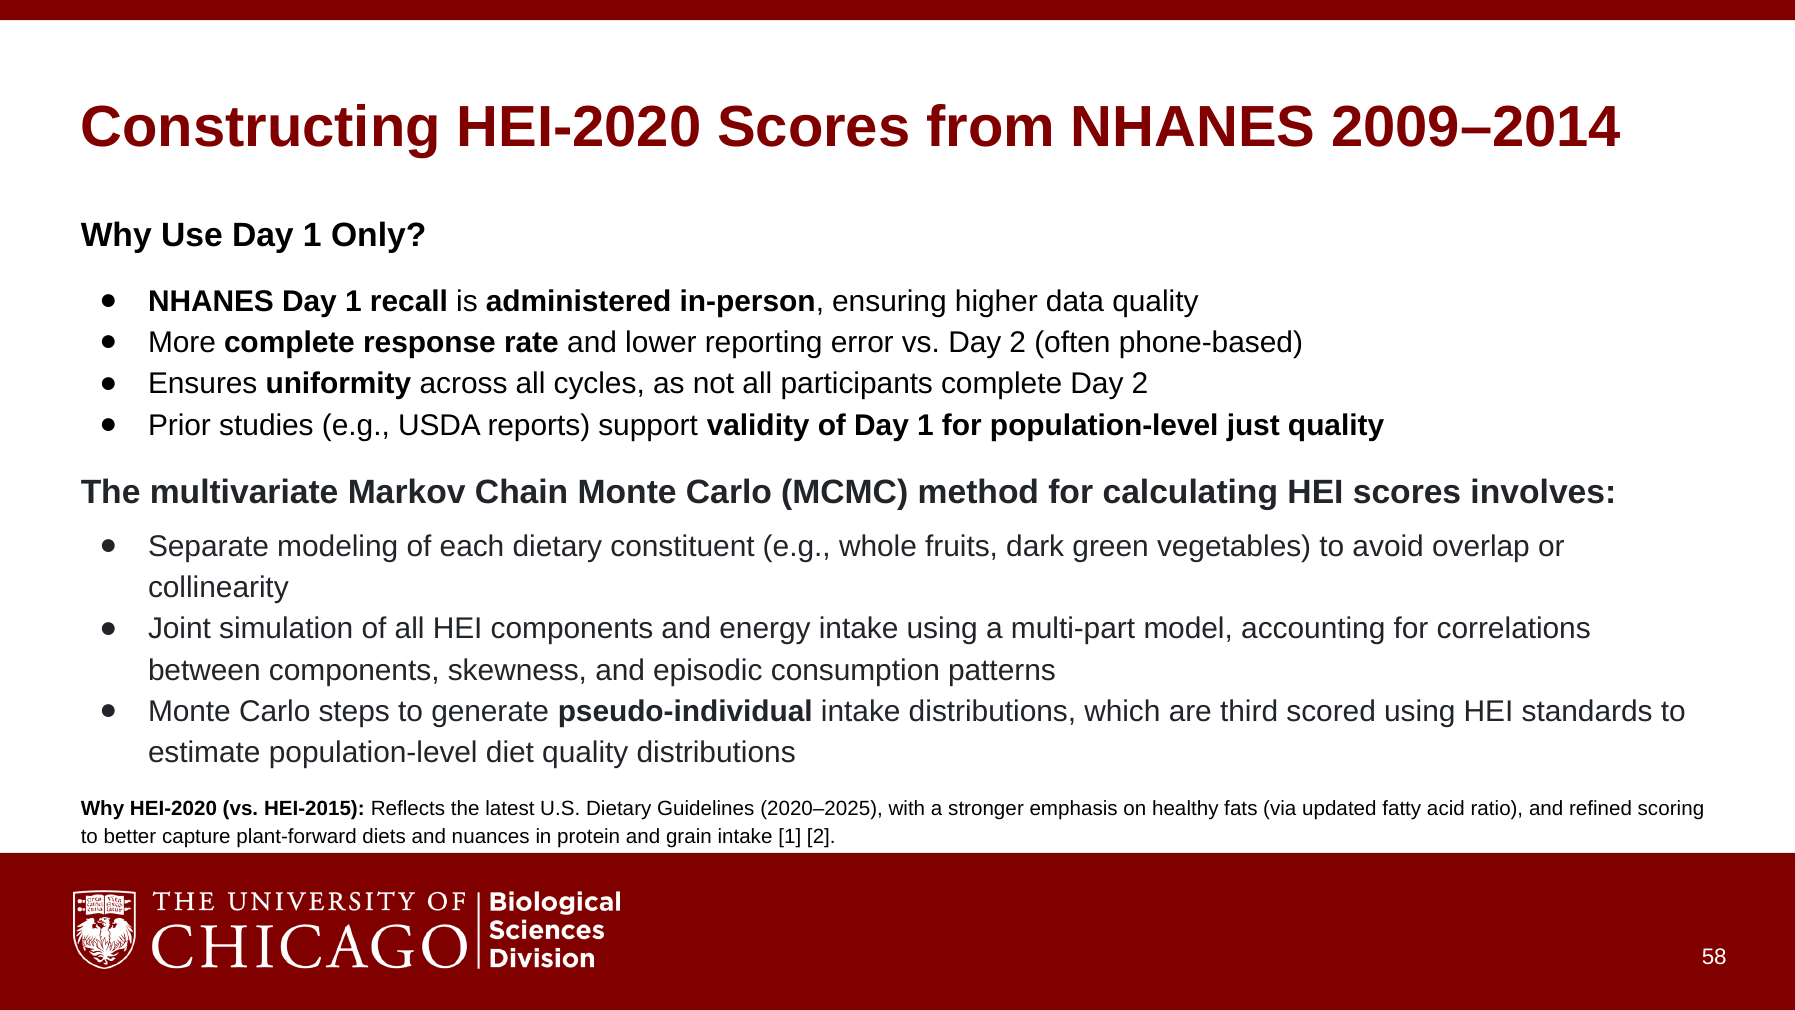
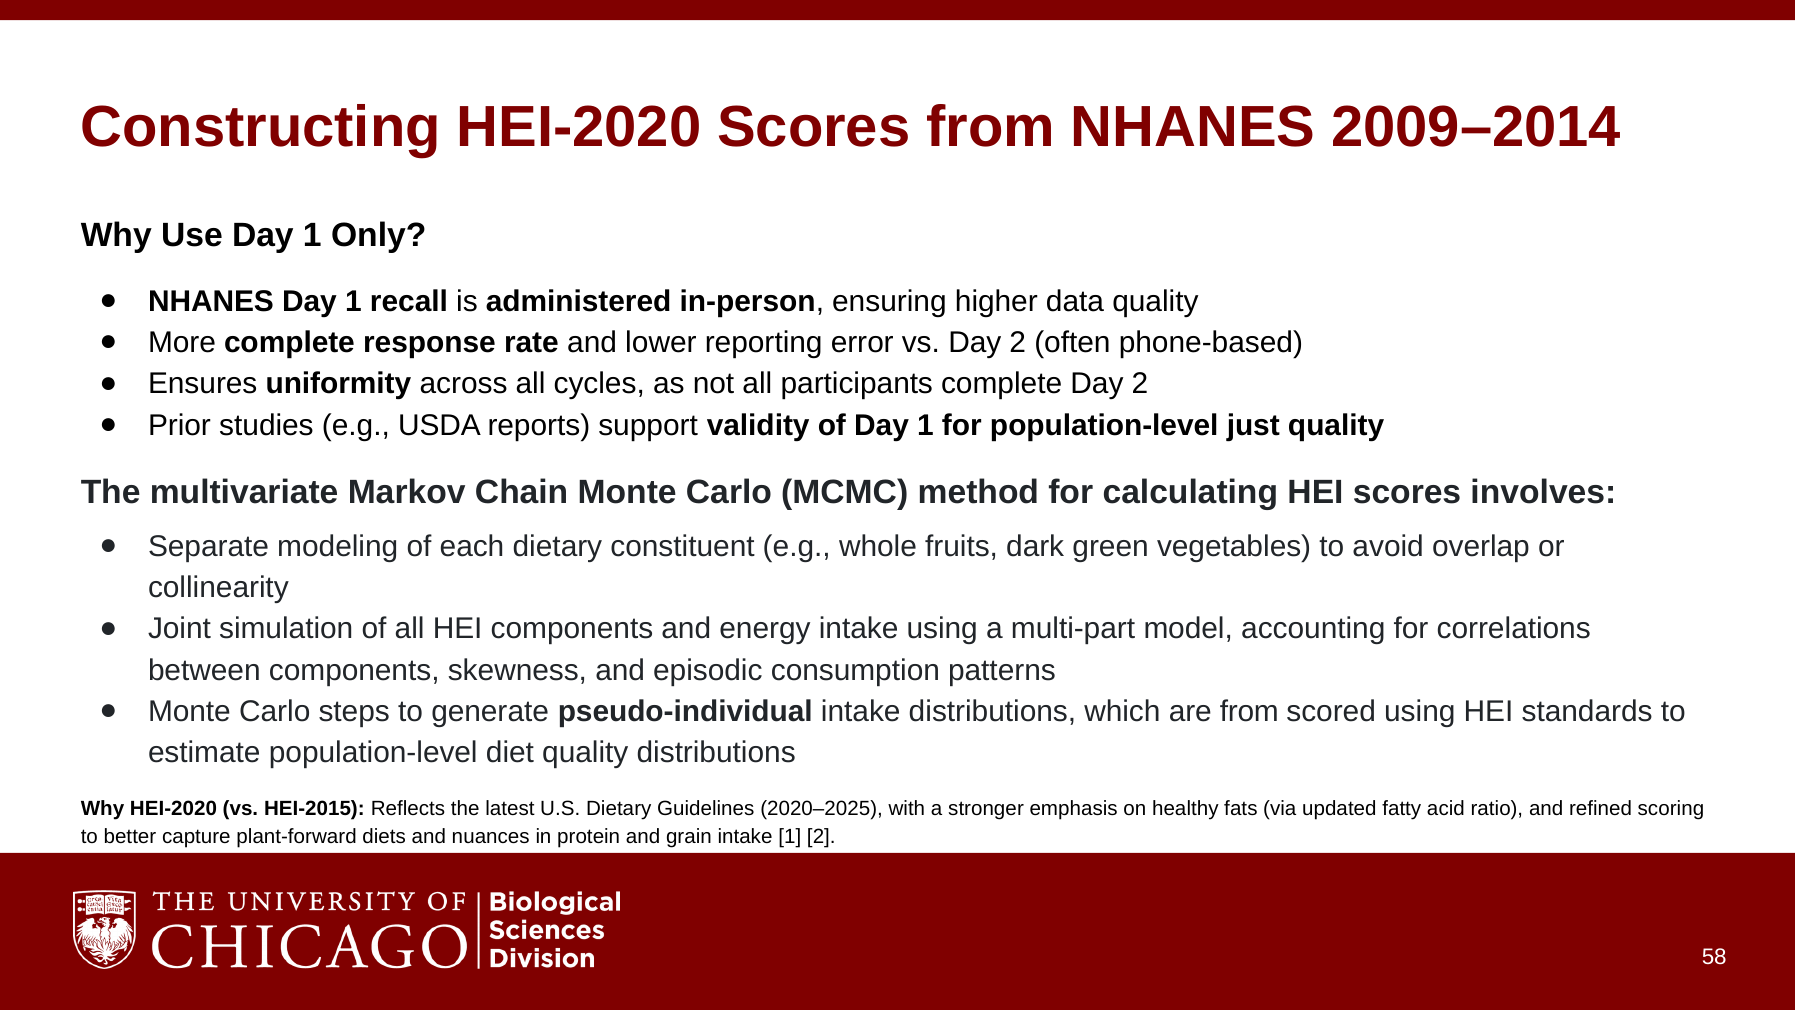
are third: third -> from
